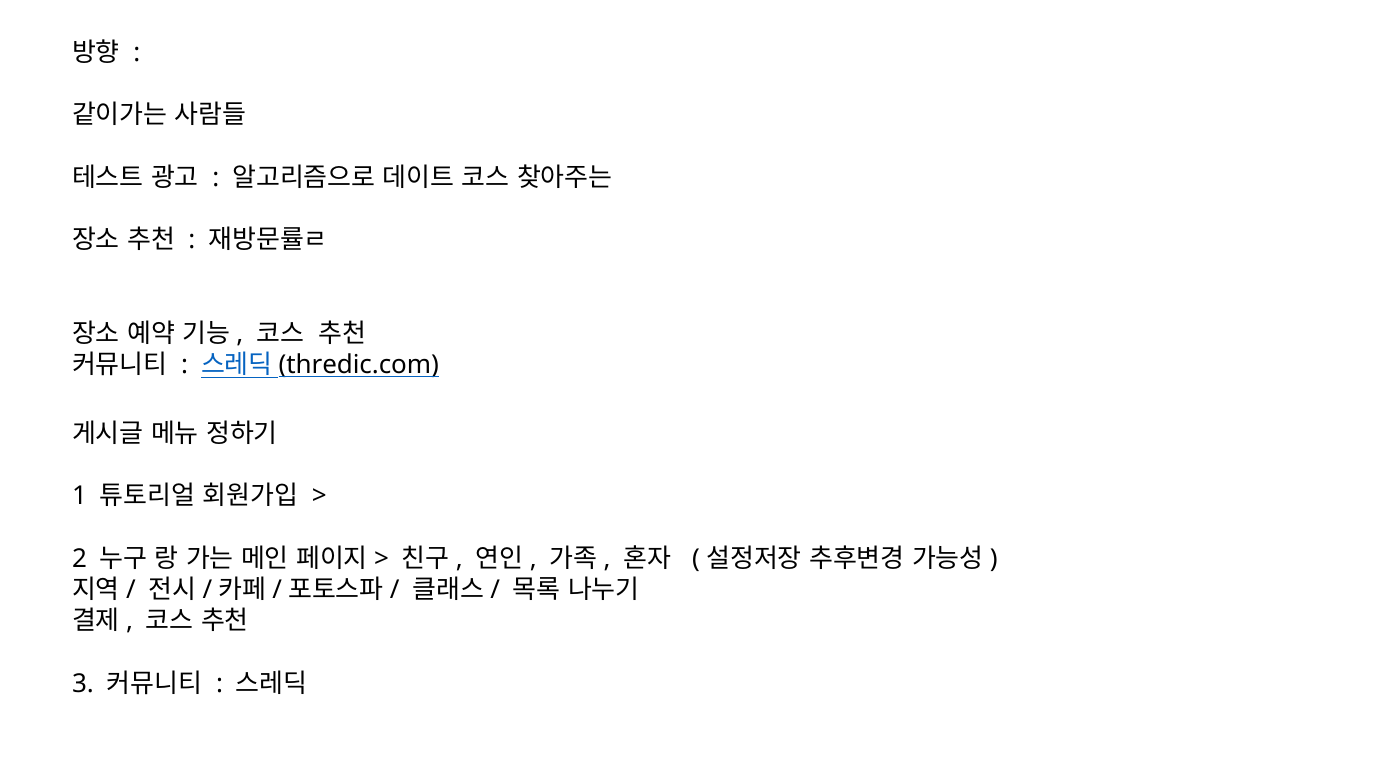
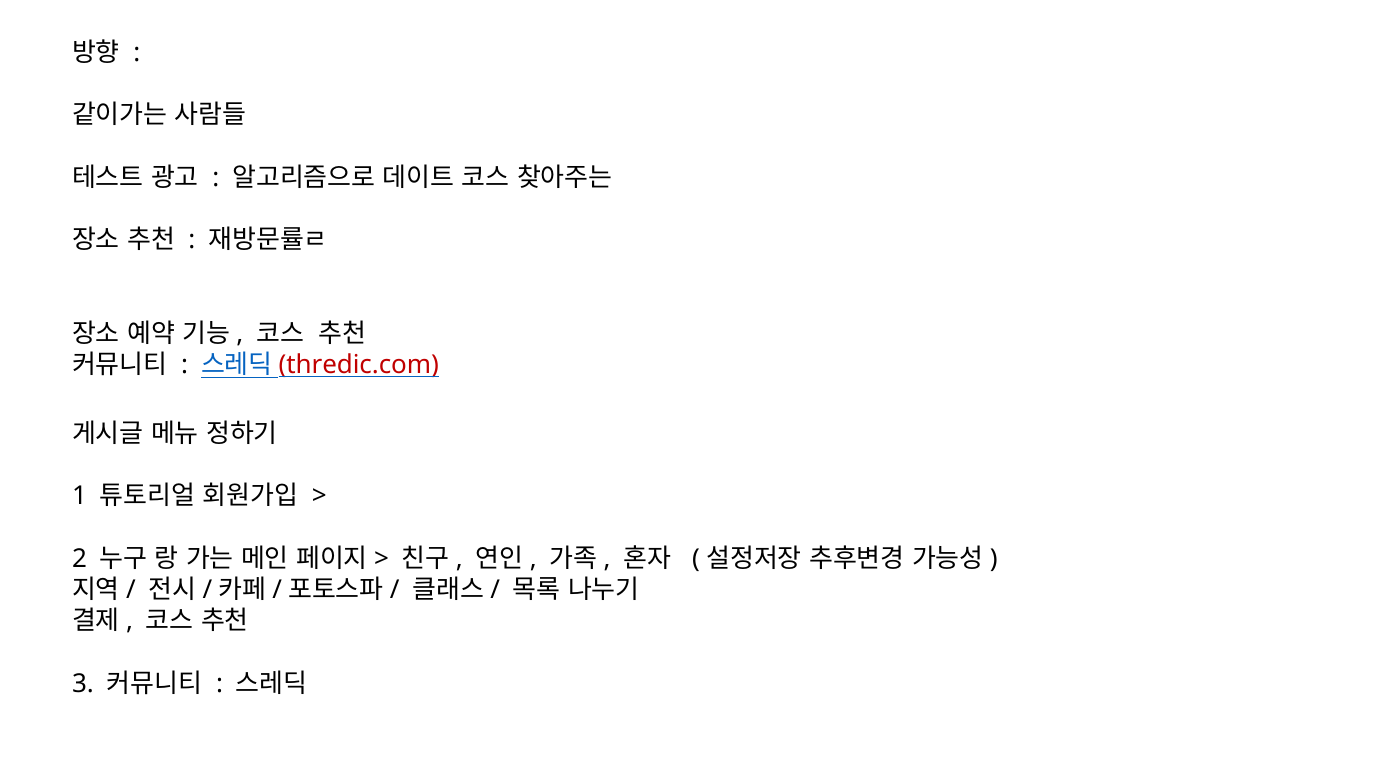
thredic.com colour: black -> red
